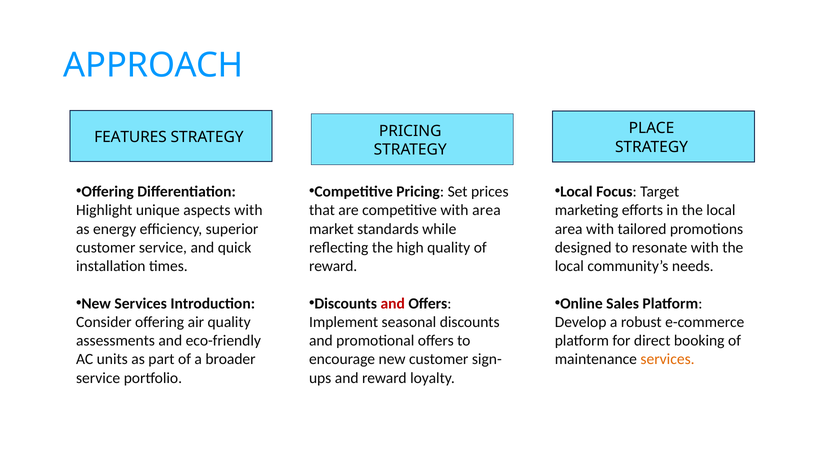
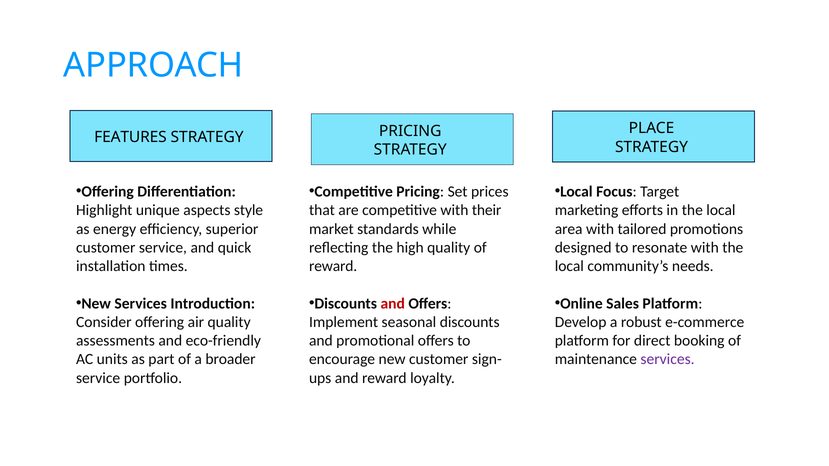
aspects with: with -> style
with area: area -> their
services at (668, 360) colour: orange -> purple
